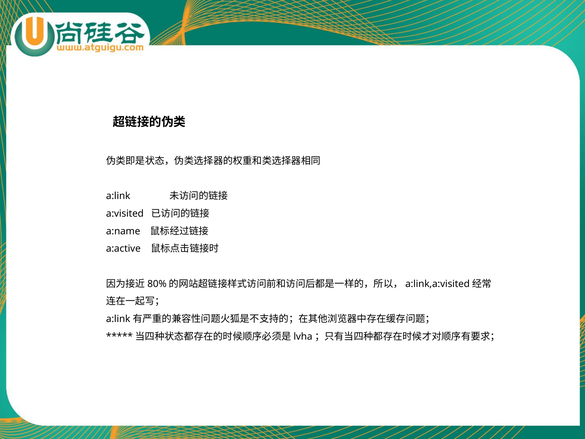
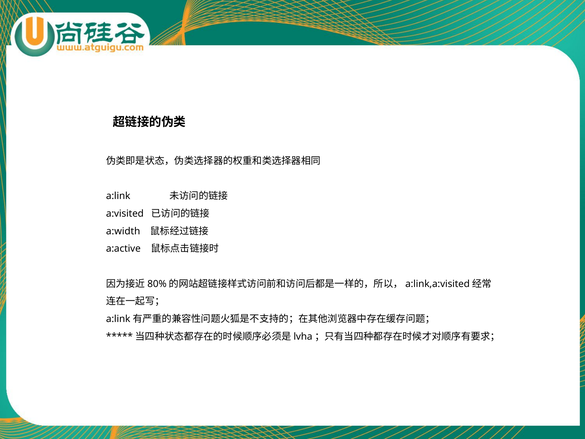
a:name: a:name -> a:width
